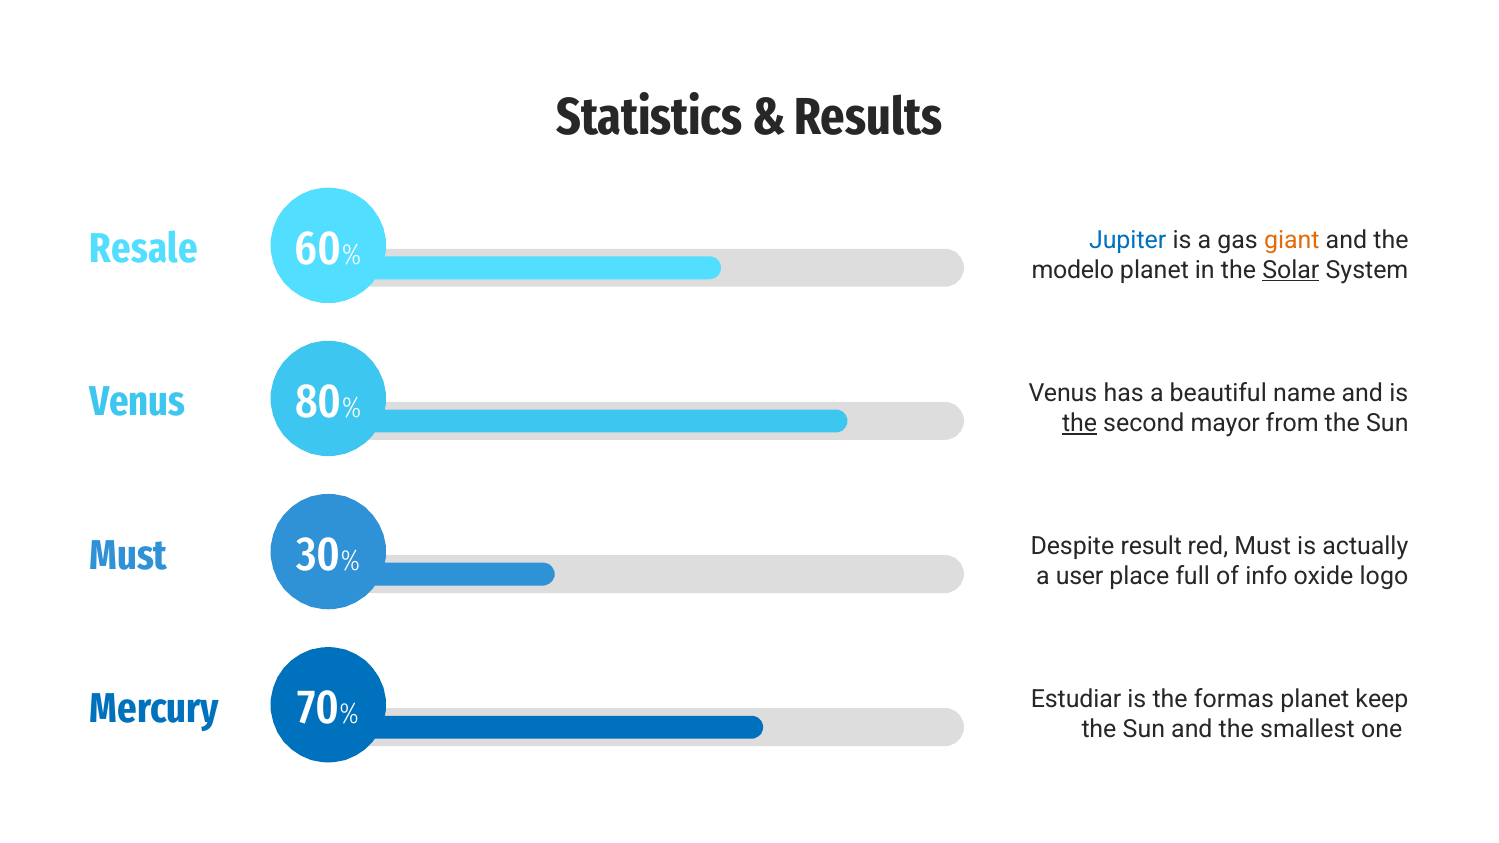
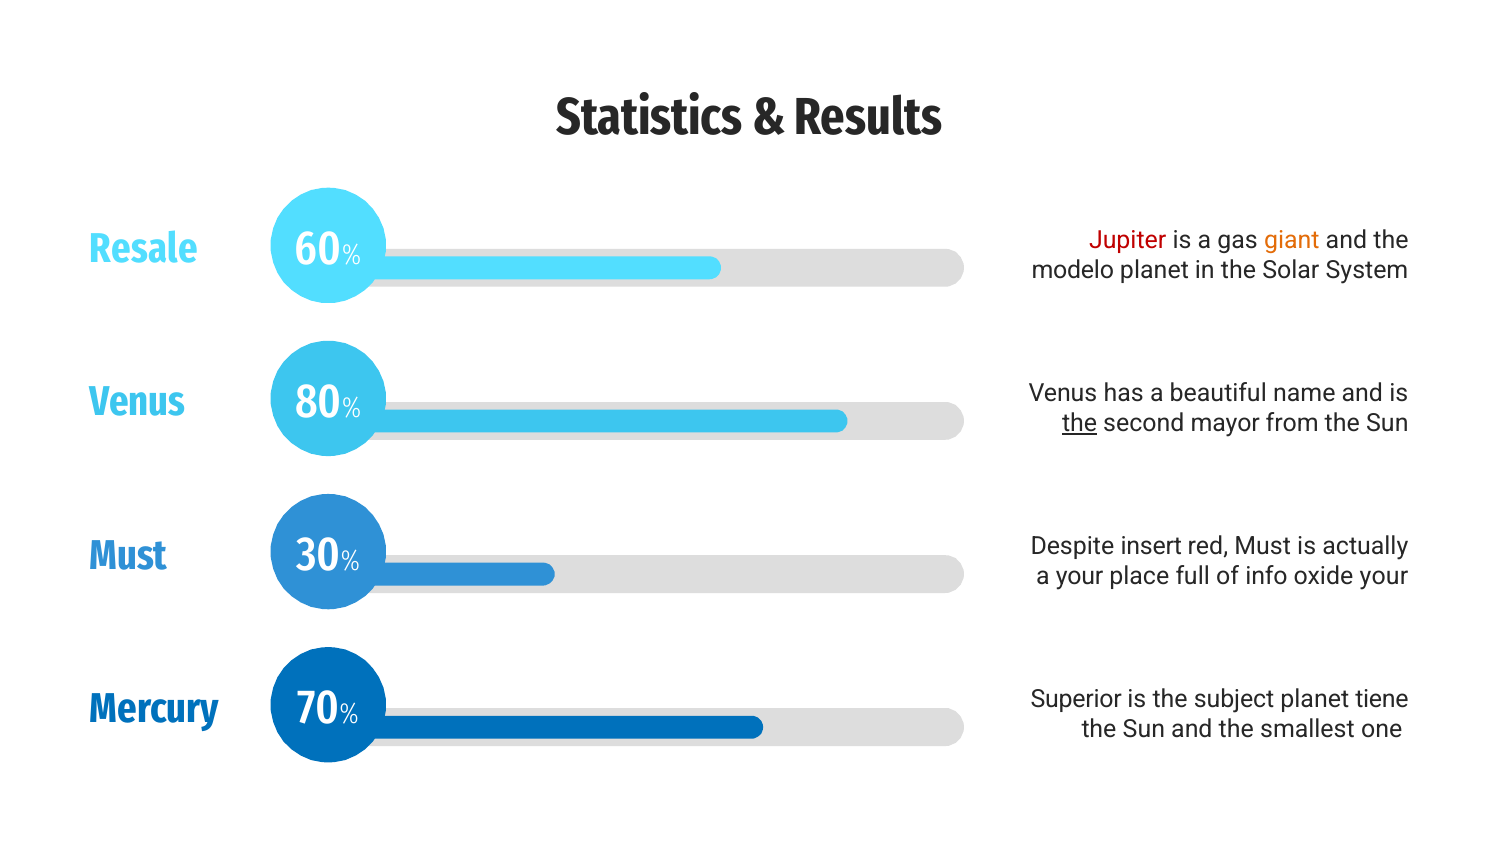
Jupiter colour: blue -> red
Solar underline: present -> none
result: result -> insert
a user: user -> your
oxide logo: logo -> your
Estudiar: Estudiar -> Superior
formas: formas -> subject
keep: keep -> tiene
